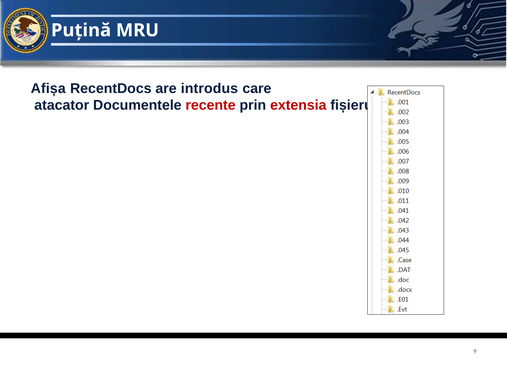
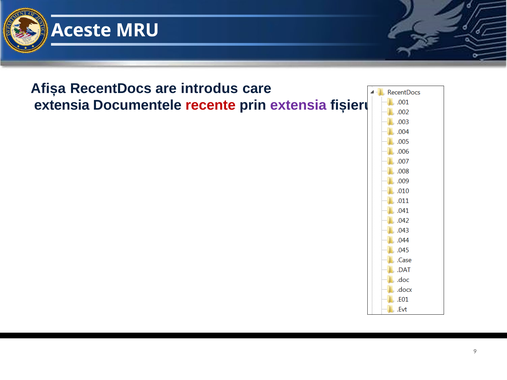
Puțină: Puțină -> Aceste
atacator at (62, 105): atacator -> extensia
extensia at (298, 105) colour: red -> purple
